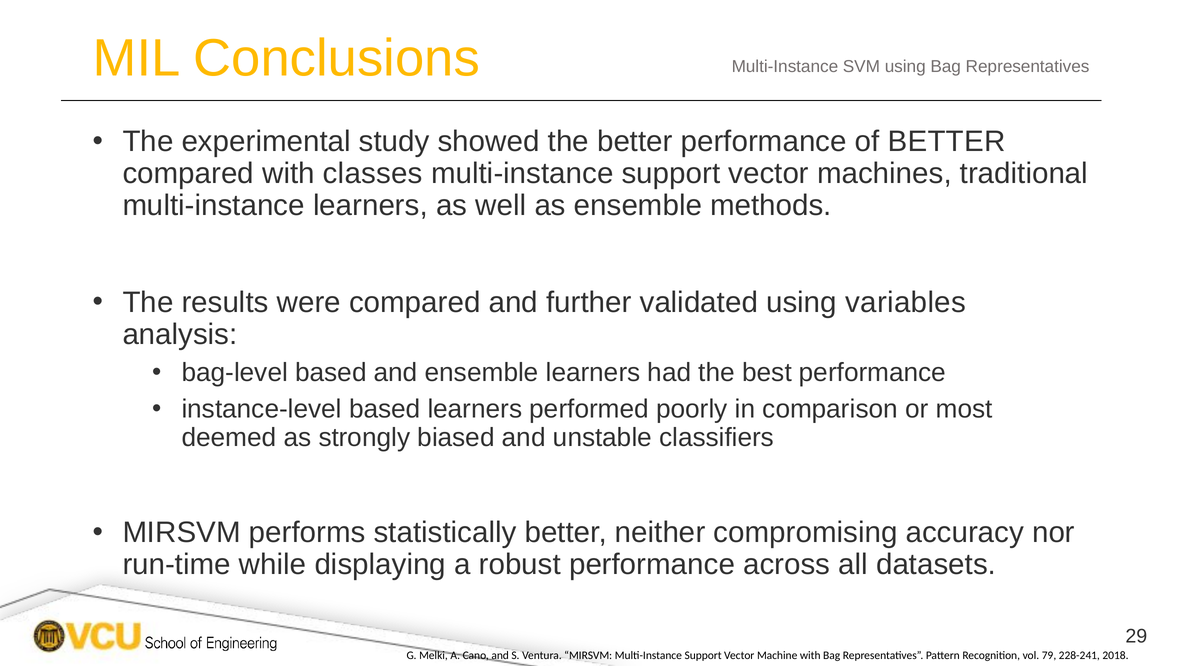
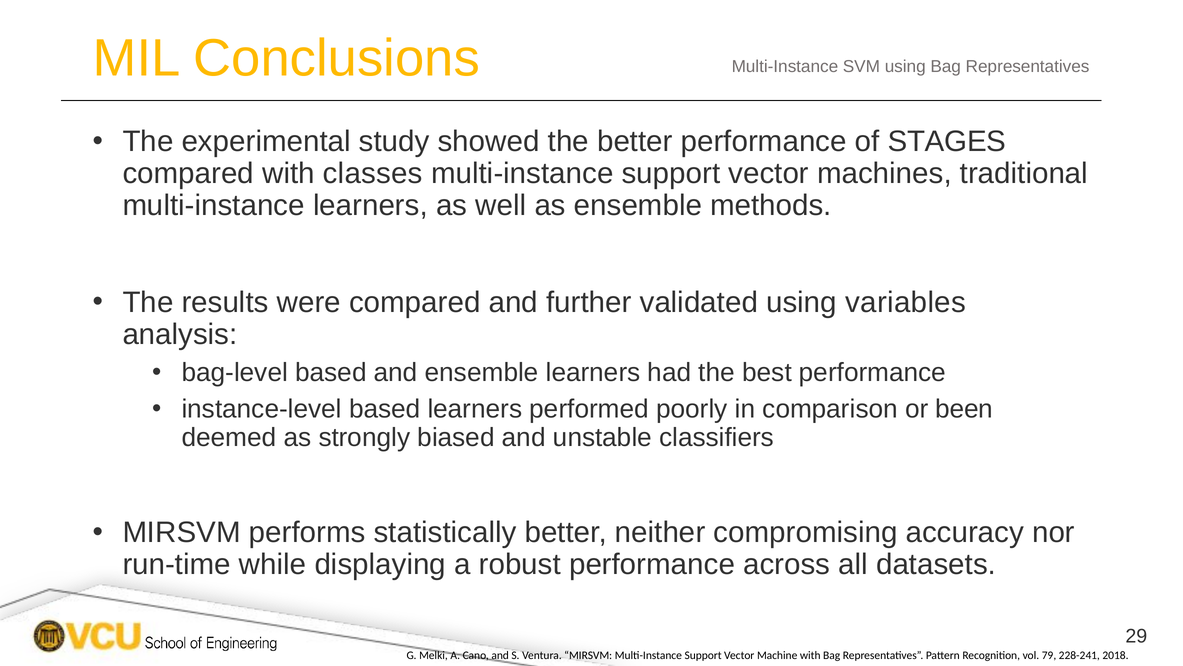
of BETTER: BETTER -> STAGES
most: most -> been
